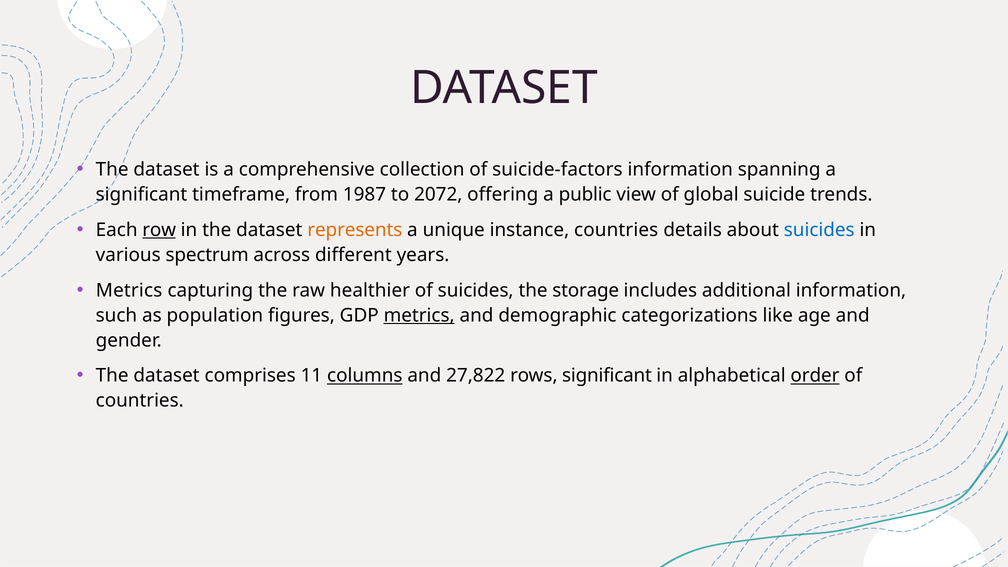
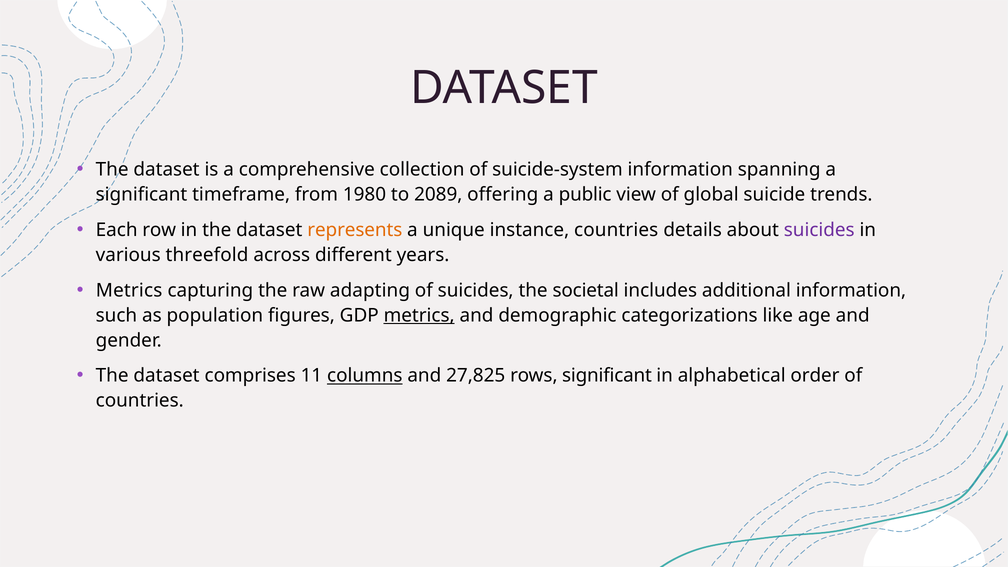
suicide-factors: suicide-factors -> suicide-system
1987: 1987 -> 1980
2072: 2072 -> 2089
row underline: present -> none
suicides at (819, 230) colour: blue -> purple
spectrum: spectrum -> threefold
healthier: healthier -> adapting
storage: storage -> societal
27,822: 27,822 -> 27,825
order underline: present -> none
